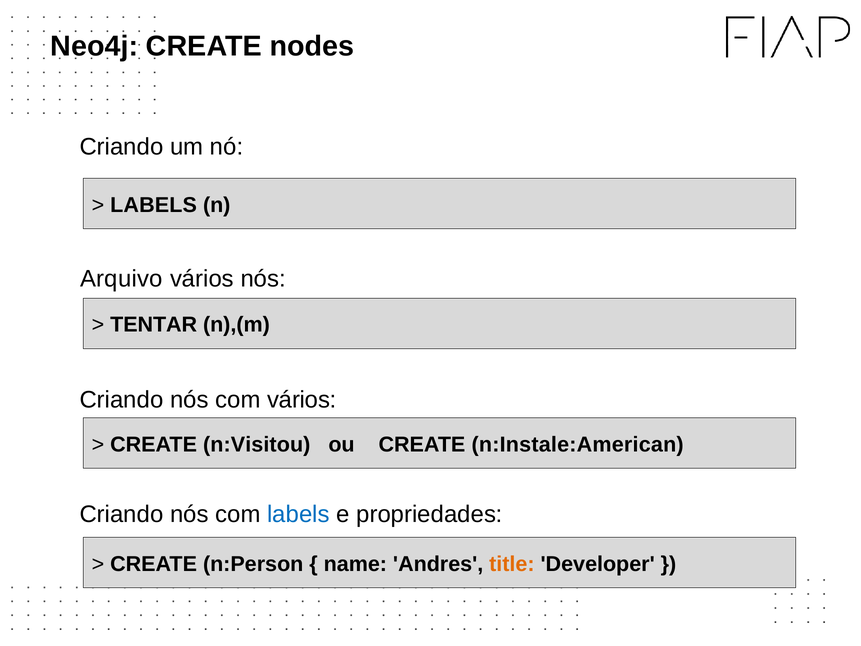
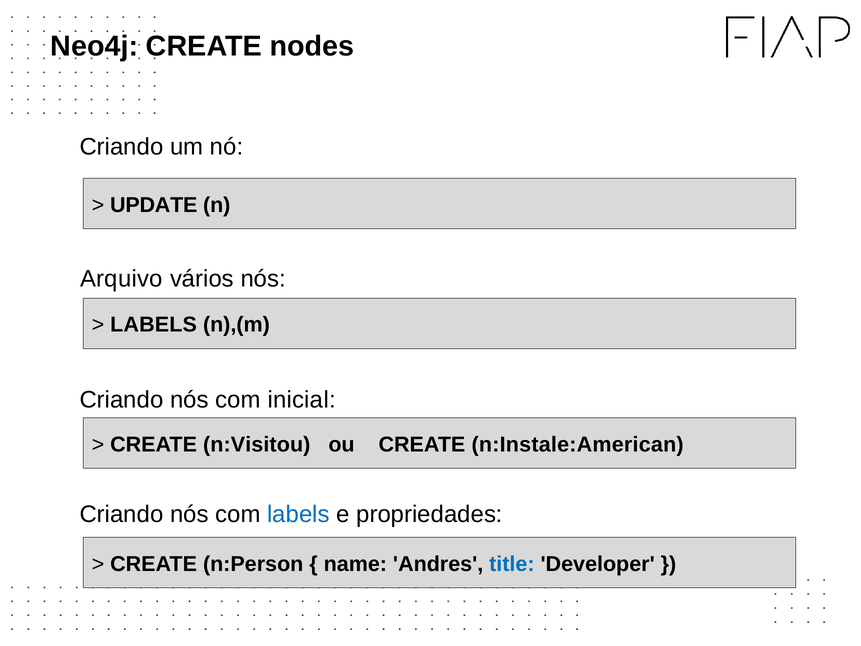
LABELS at (154, 205): LABELS -> UPDATE
TENTAR at (154, 325): TENTAR -> LABELS
com vários: vários -> inicial
title colour: orange -> blue
